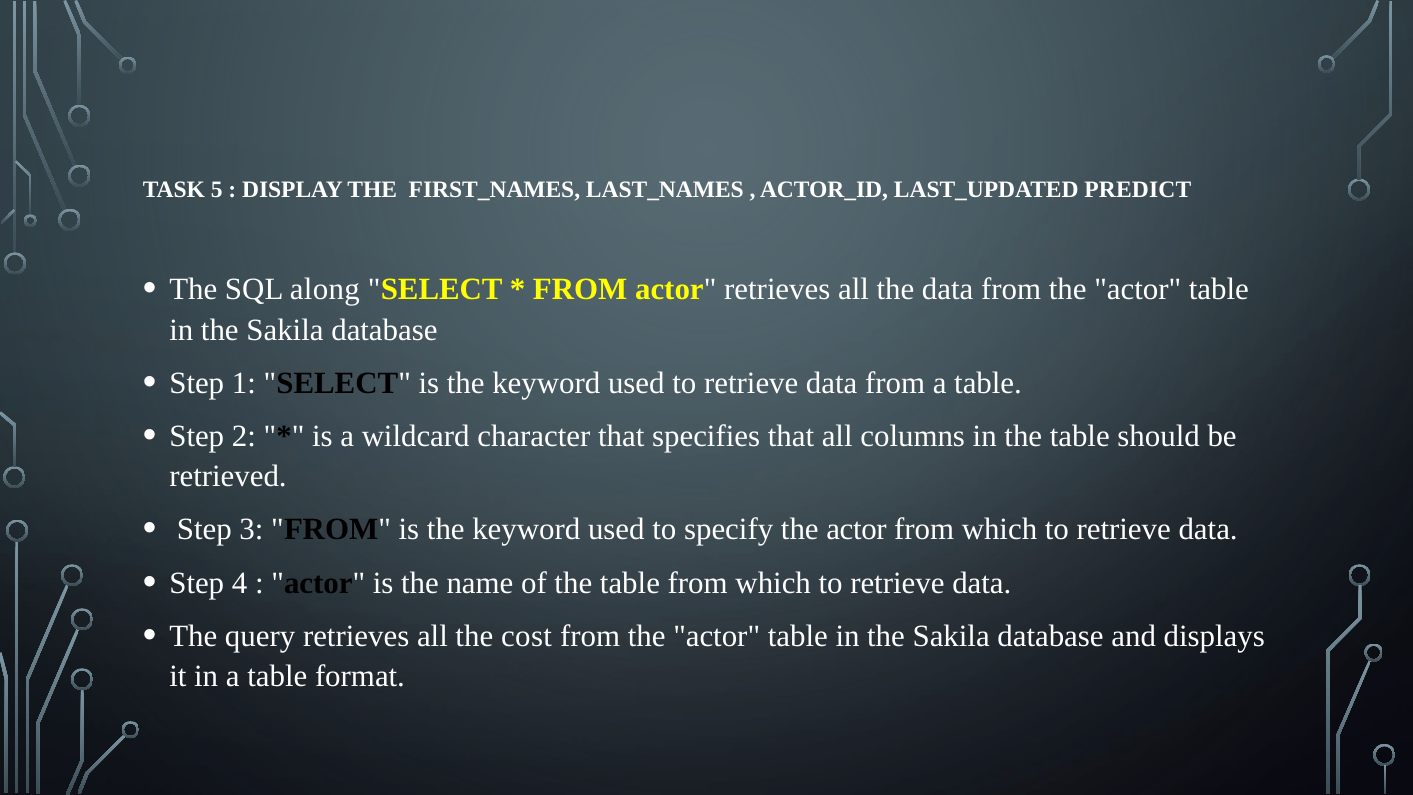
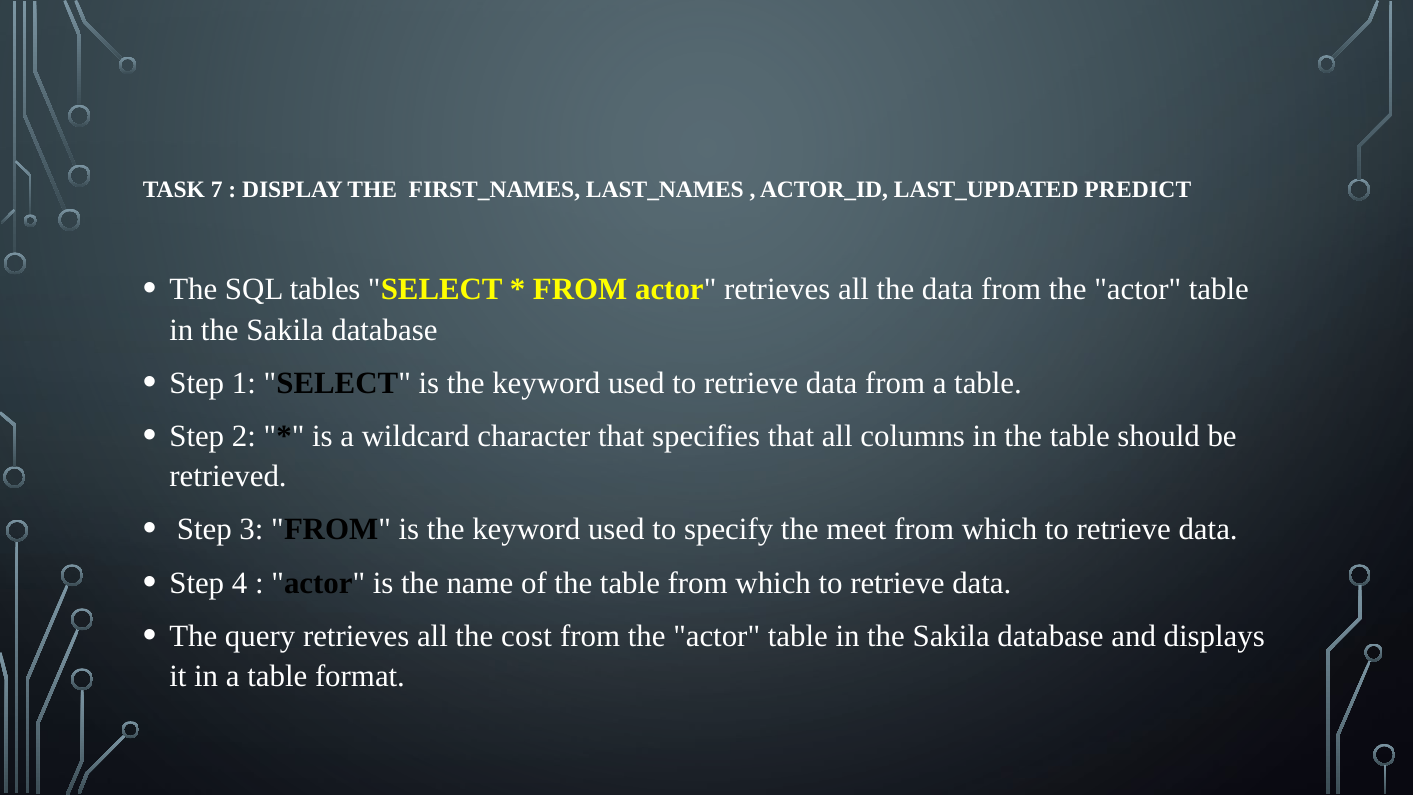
5: 5 -> 7
along: along -> tables
specify the actor: actor -> meet
